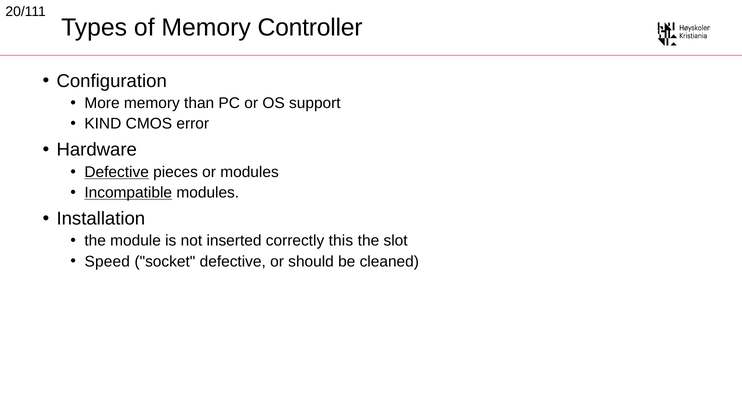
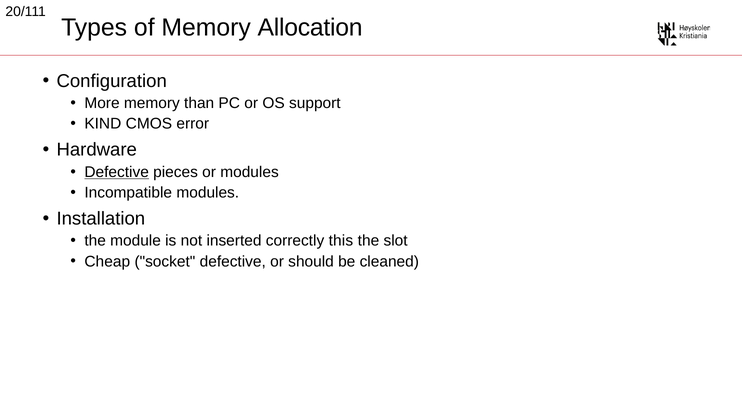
Controller: Controller -> Allocation
Incompatible underline: present -> none
Speed: Speed -> Cheap
